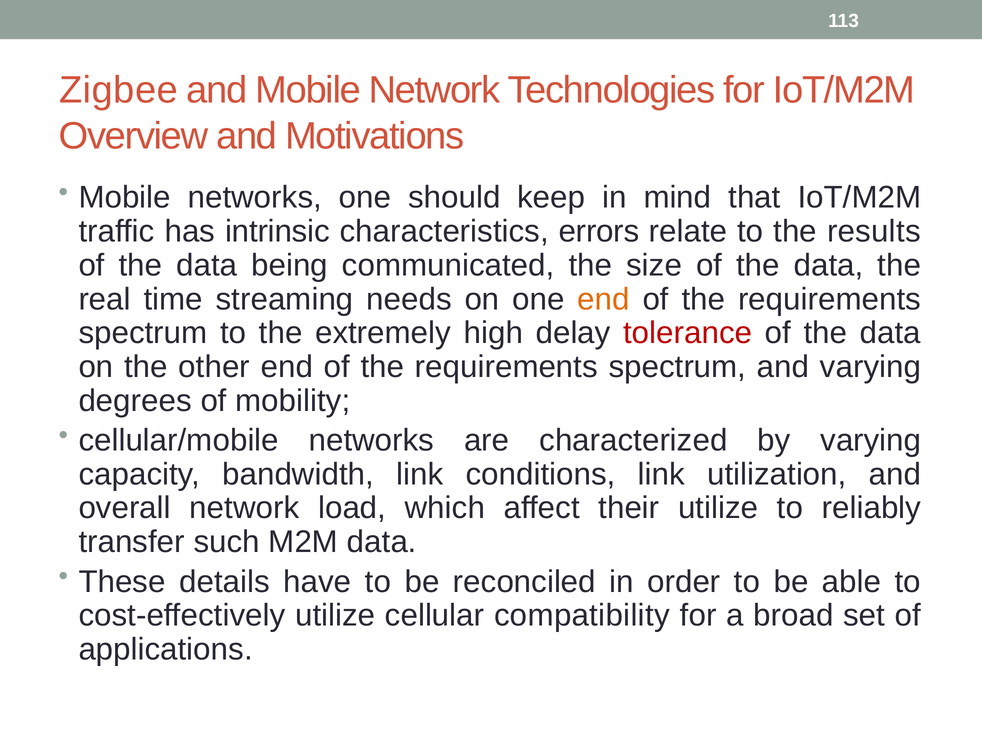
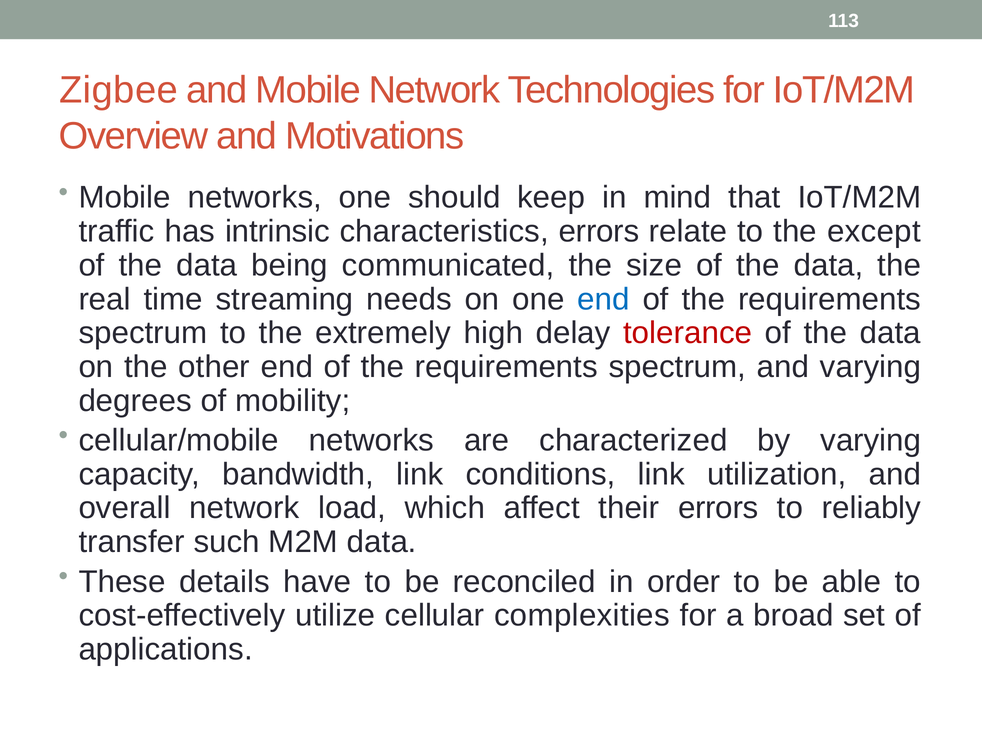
results: results -> except
end at (604, 299) colour: orange -> blue
their utilize: utilize -> errors
compatibility: compatibility -> complexities
